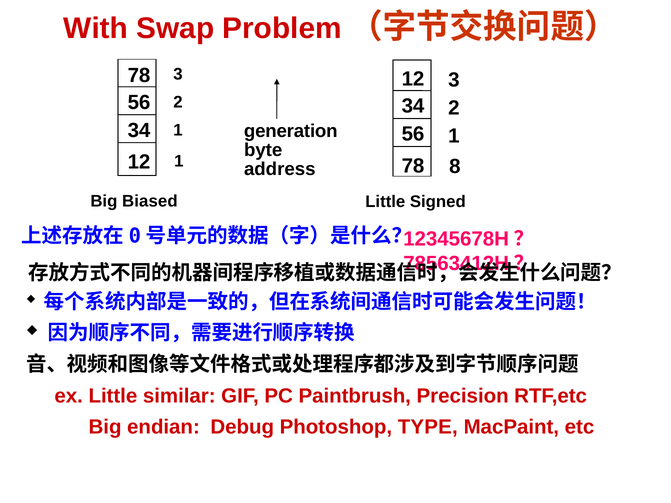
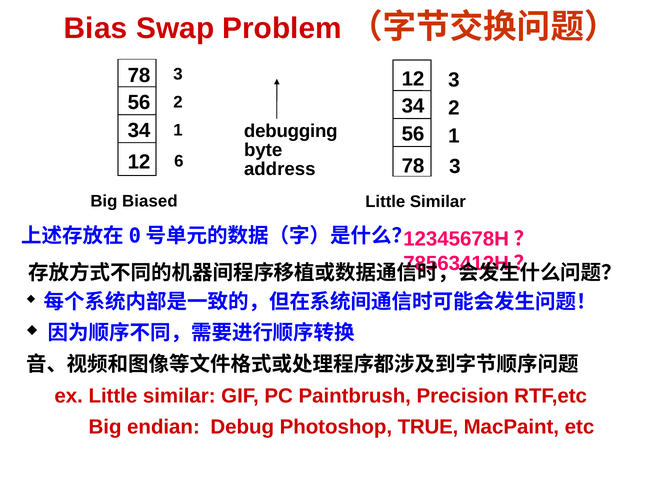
With: With -> Bias
generation: generation -> debugging
12 1: 1 -> 6
78 8: 8 -> 3
Signed at (438, 202): Signed -> Similar
TYPE: TYPE -> TRUE
